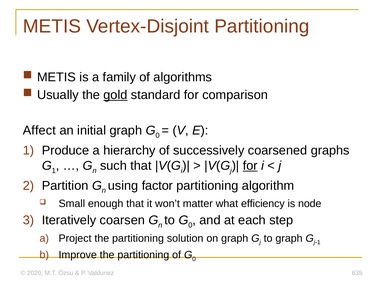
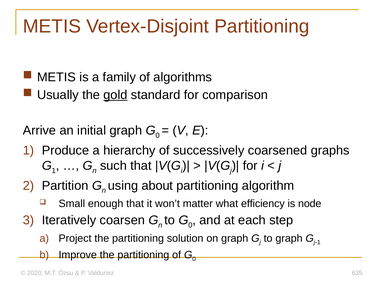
Affect: Affect -> Arrive
for at (250, 166) underline: present -> none
factor: factor -> about
